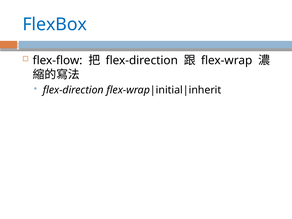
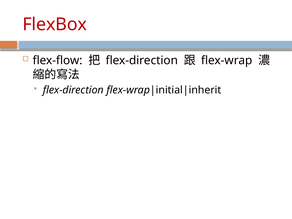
FlexBox colour: blue -> red
